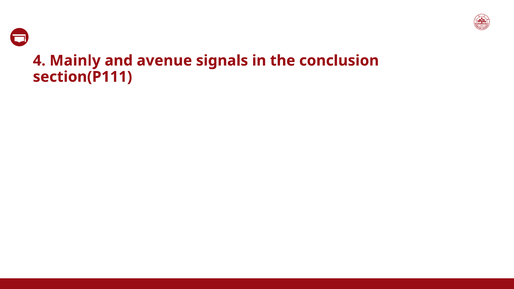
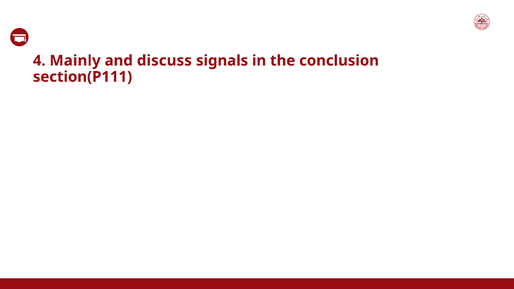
avenue: avenue -> discuss
